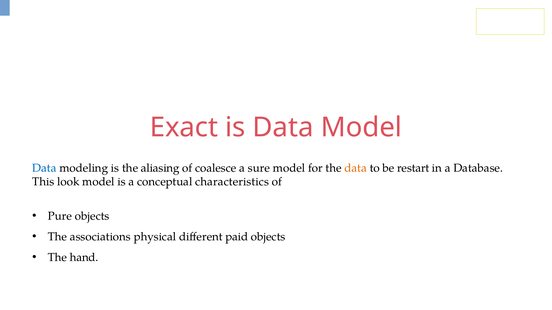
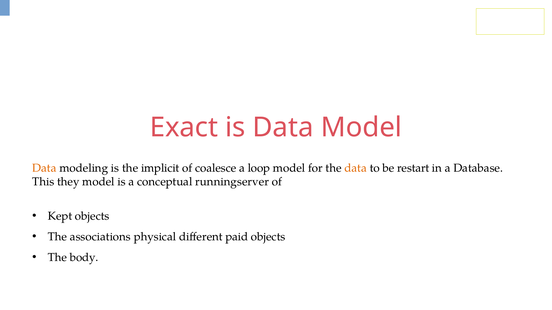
Data at (44, 168) colour: blue -> orange
aliasing: aliasing -> implicit
sure: sure -> loop
look: look -> they
characteristics: characteristics -> runningserver
Pure: Pure -> Kept
hand: hand -> body
